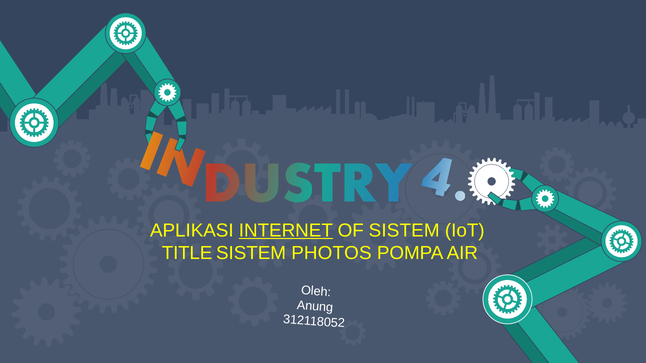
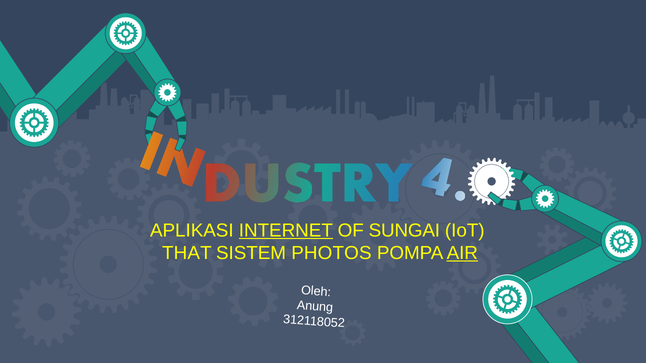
OF SISTEM: SISTEM -> SUNGAI
TITLE: TITLE -> THAT
AIR underline: none -> present
